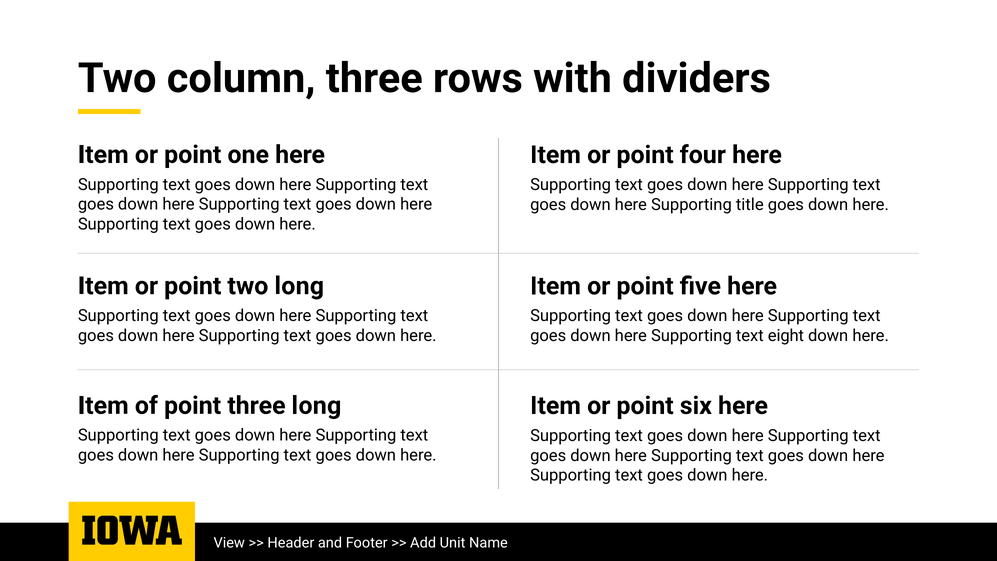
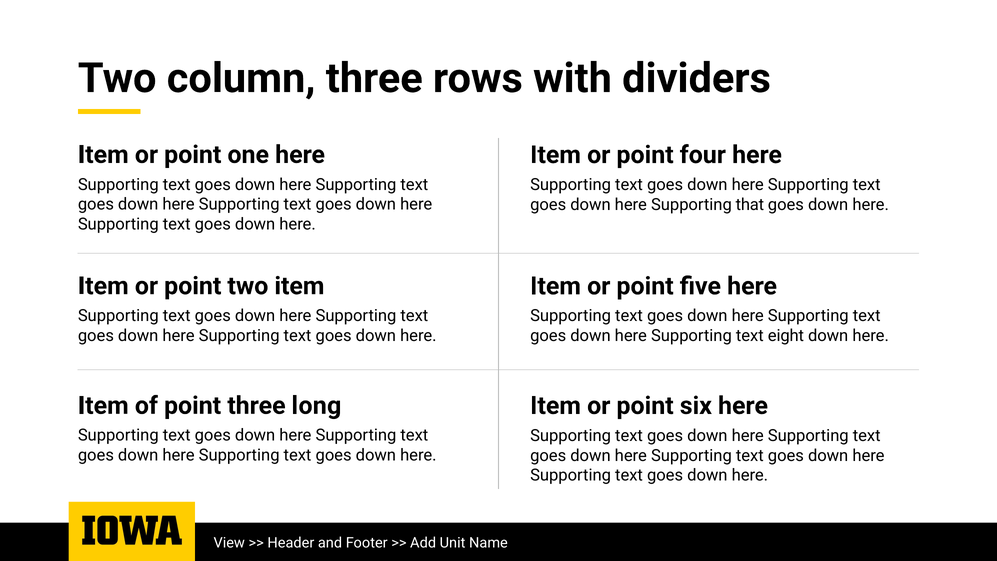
title: title -> that
two long: long -> item
